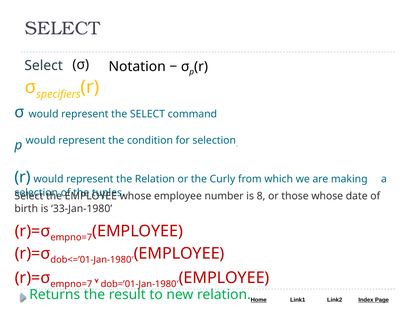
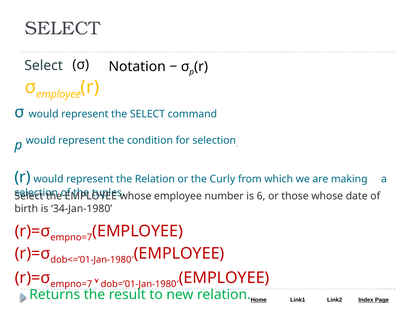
σ specifiers: specifiers -> employee
8: 8 -> 6
33-Jan-1980: 33-Jan-1980 -> 34-Jan-1980
